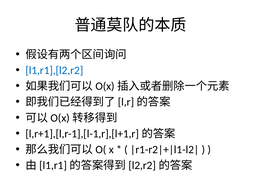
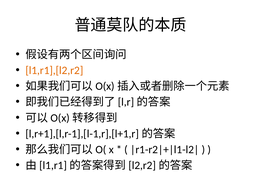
l1,r1],[l2,r2 colour: blue -> orange
